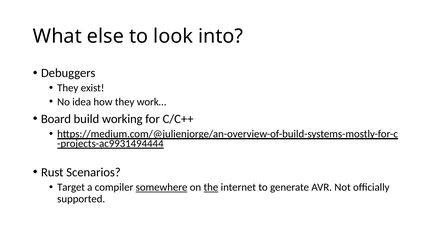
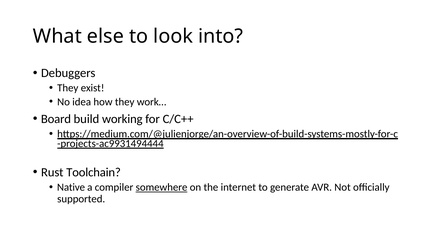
Scenarios: Scenarios -> Toolchain
Target: Target -> Native
the underline: present -> none
